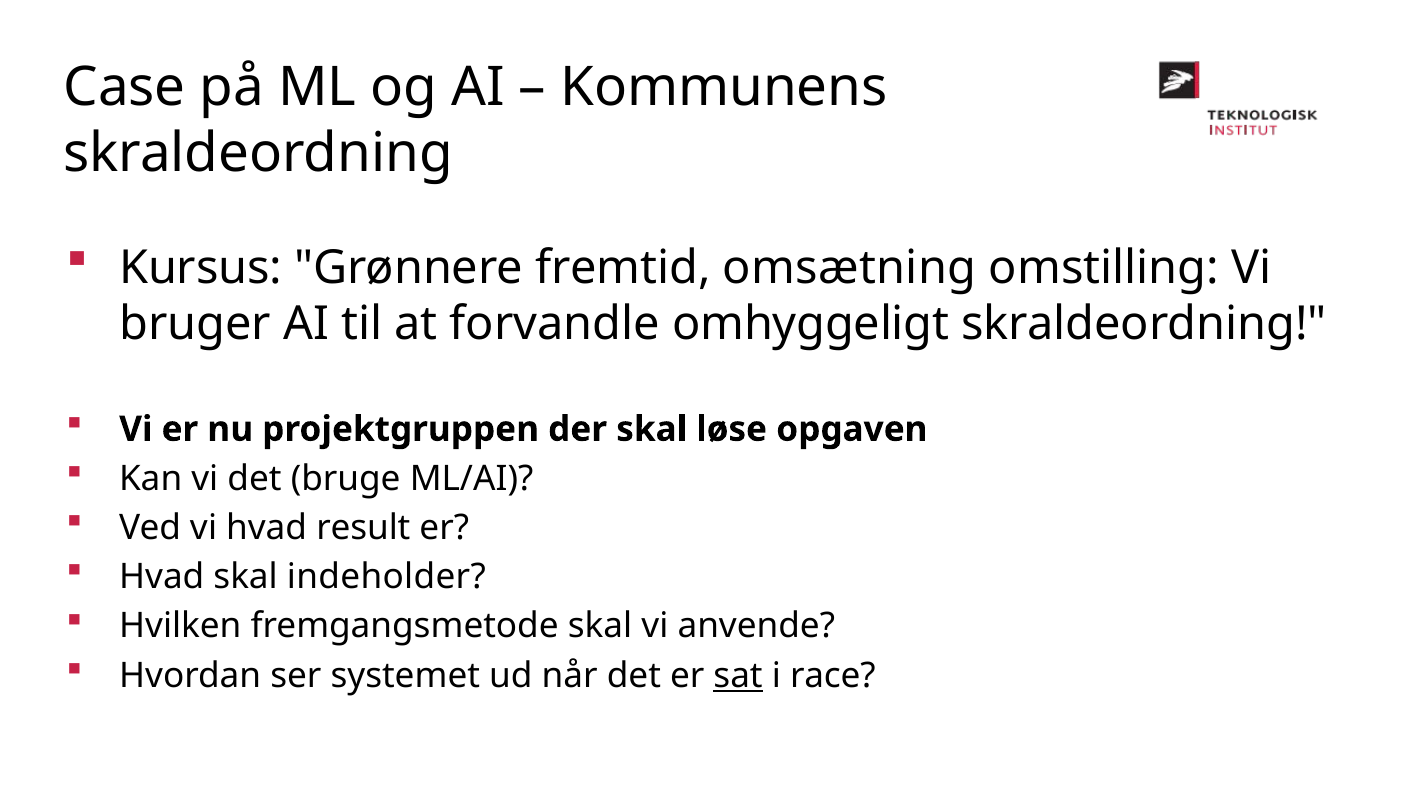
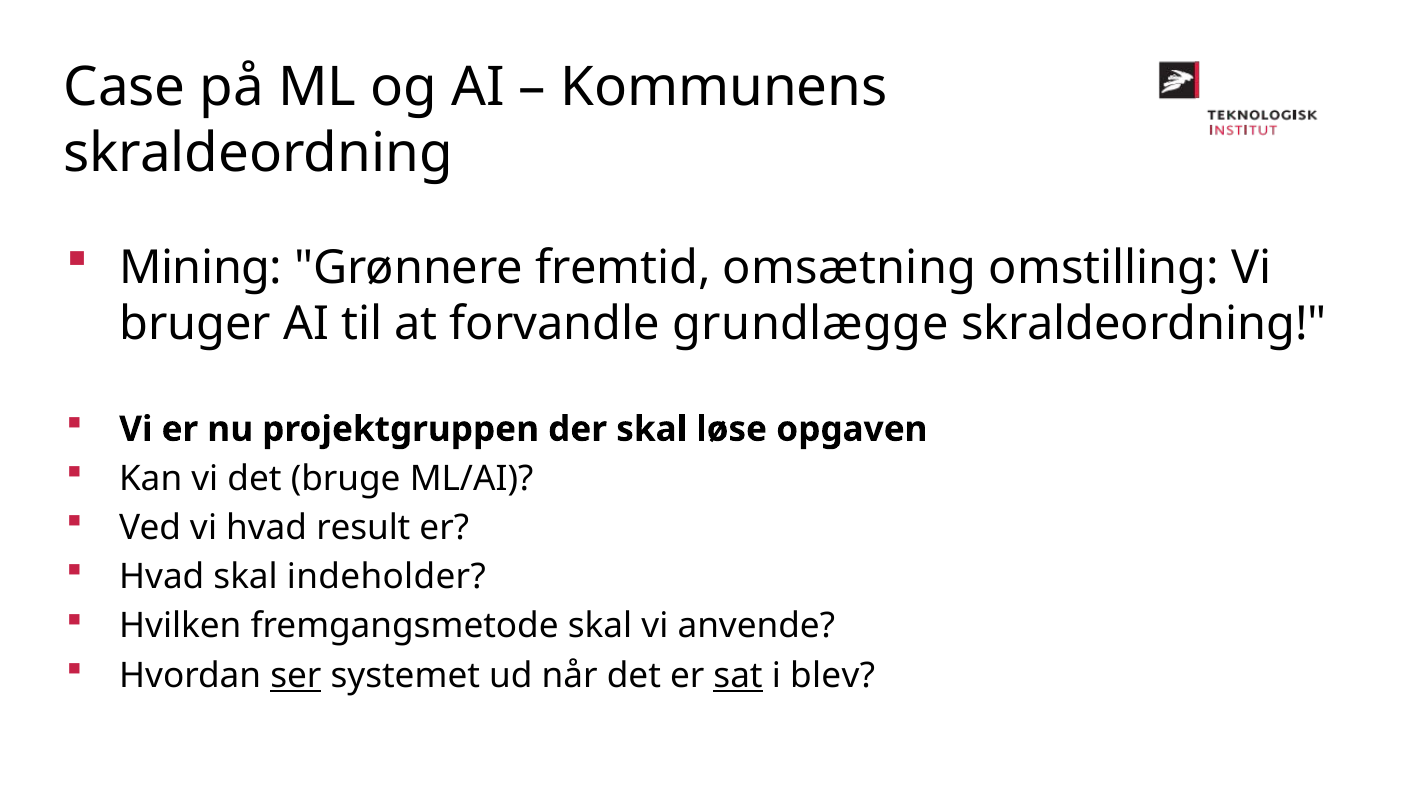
Kursus: Kursus -> Mining
omhyggeligt: omhyggeligt -> grundlægge
ser underline: none -> present
race: race -> blev
